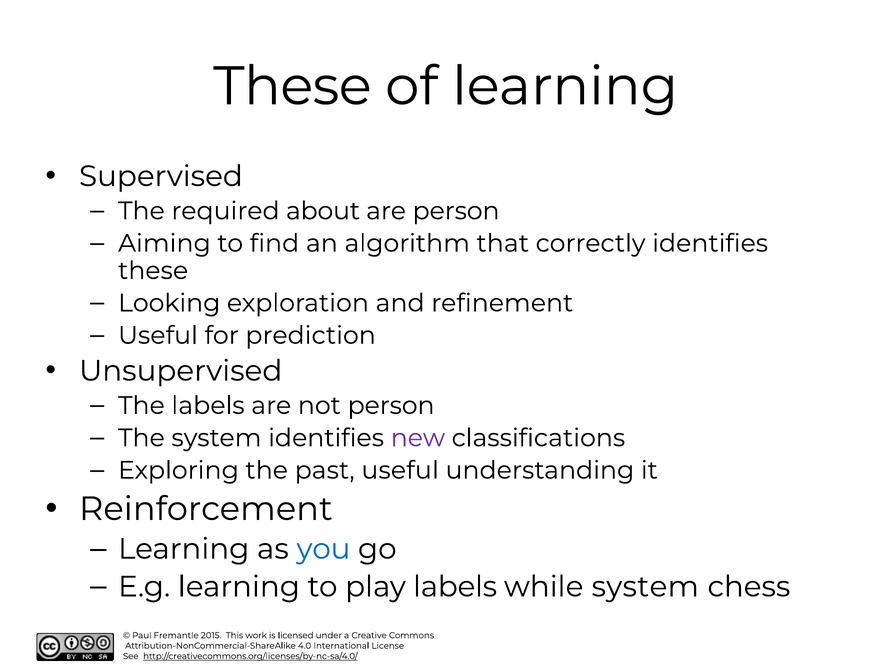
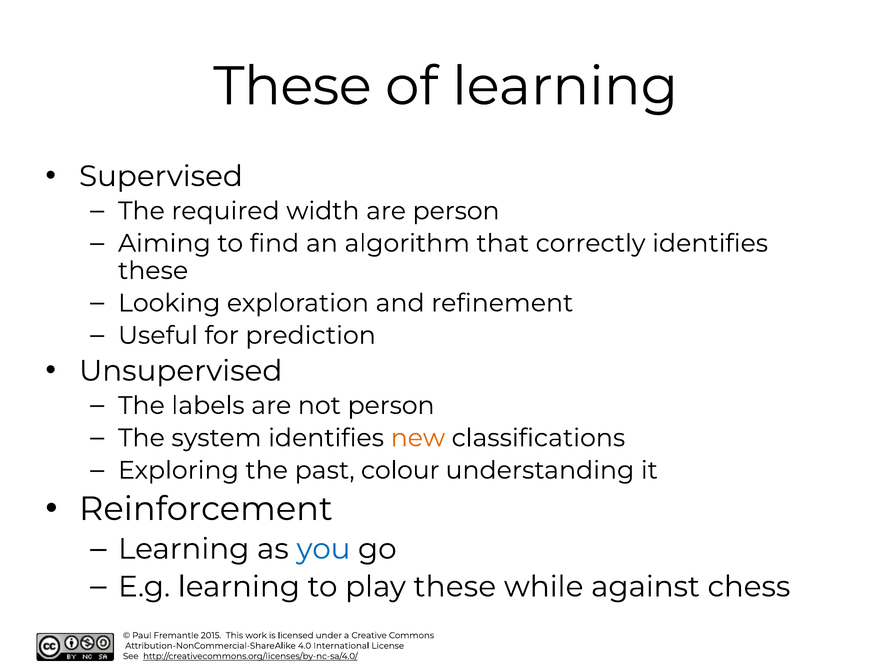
about: about -> width
new colour: purple -> orange
past useful: useful -> colour
play labels: labels -> these
while system: system -> against
